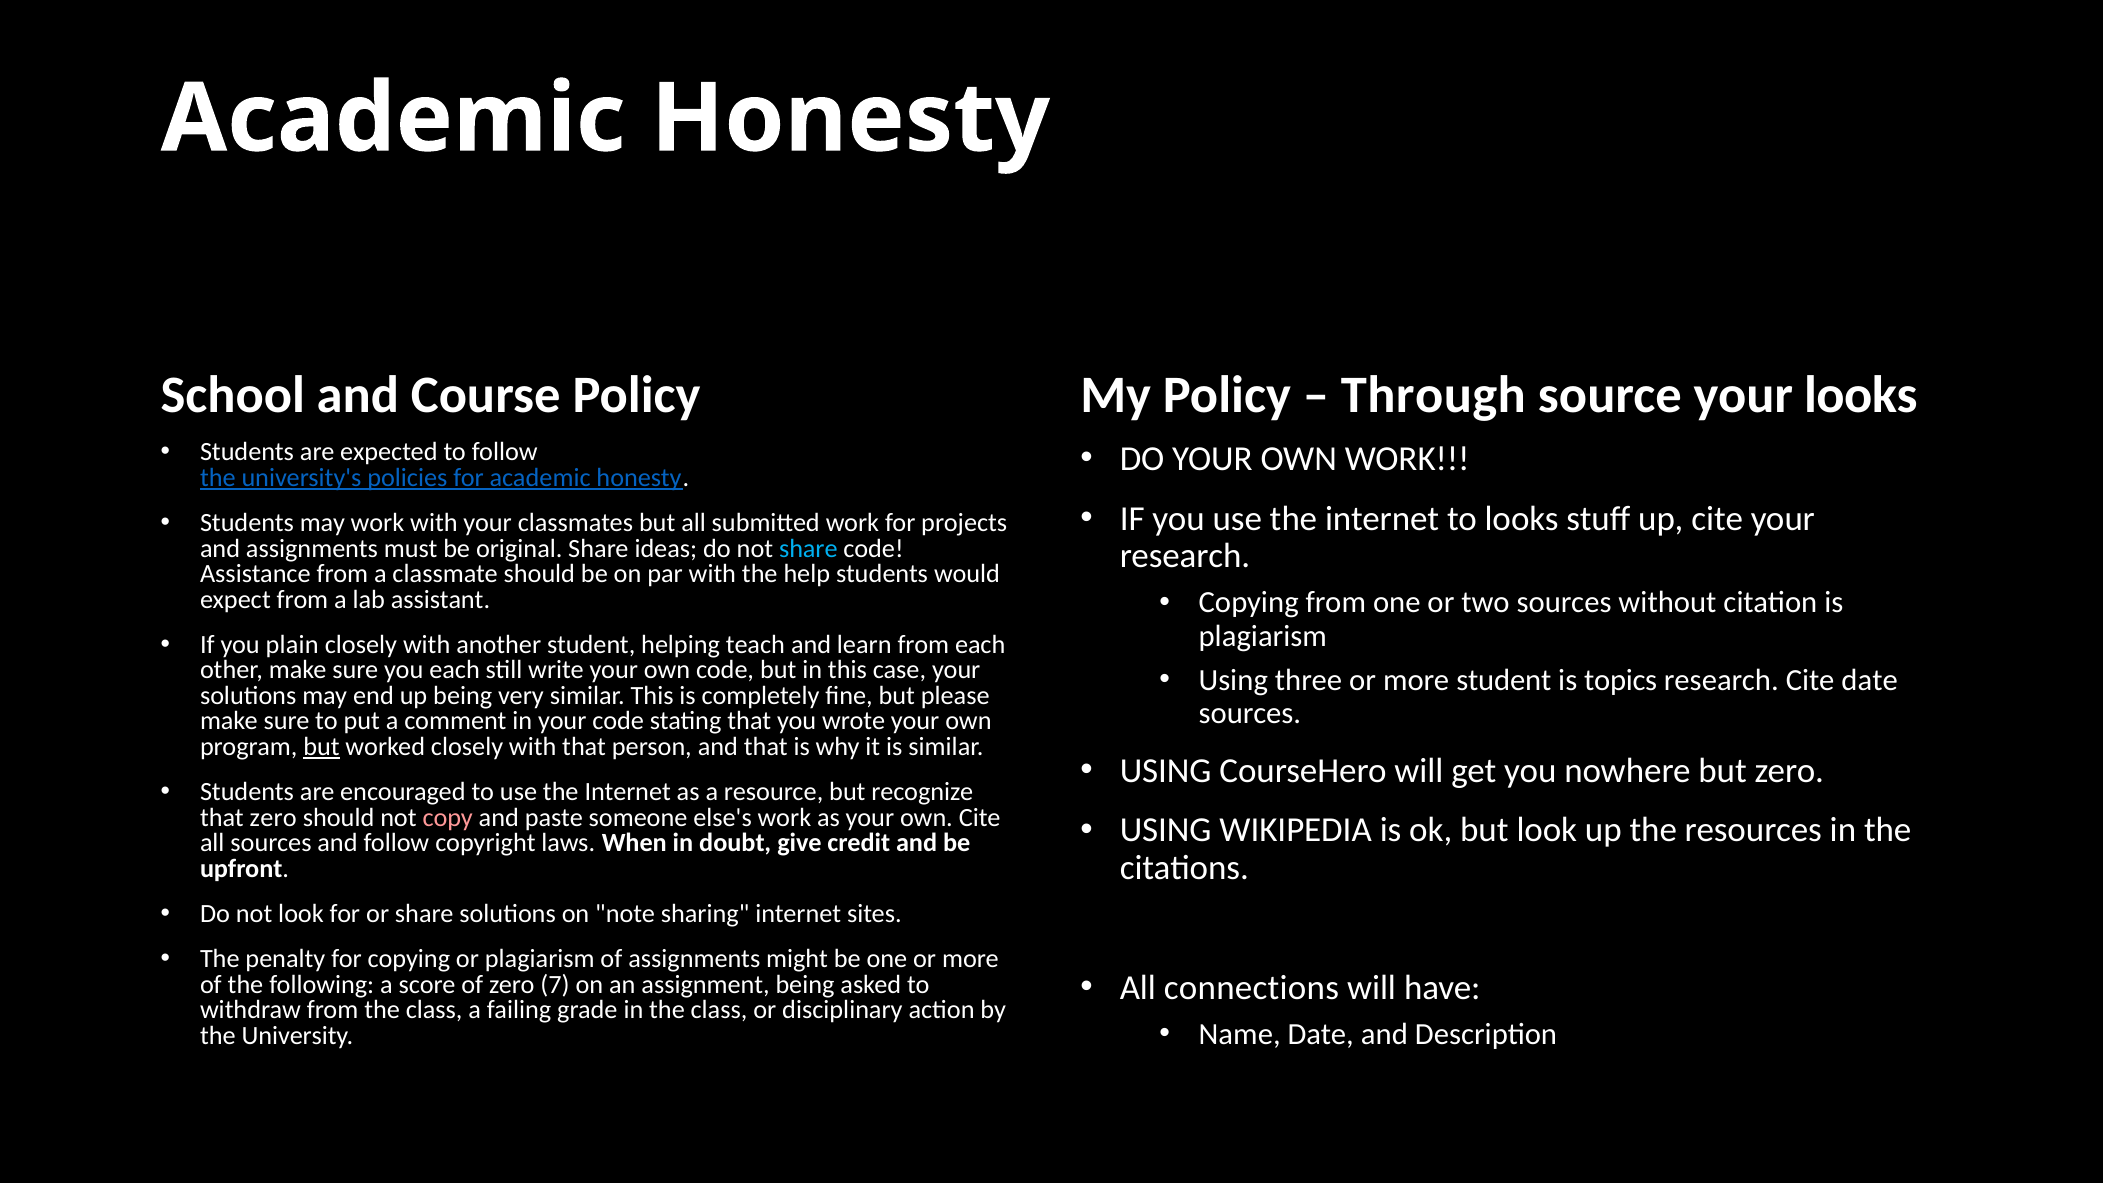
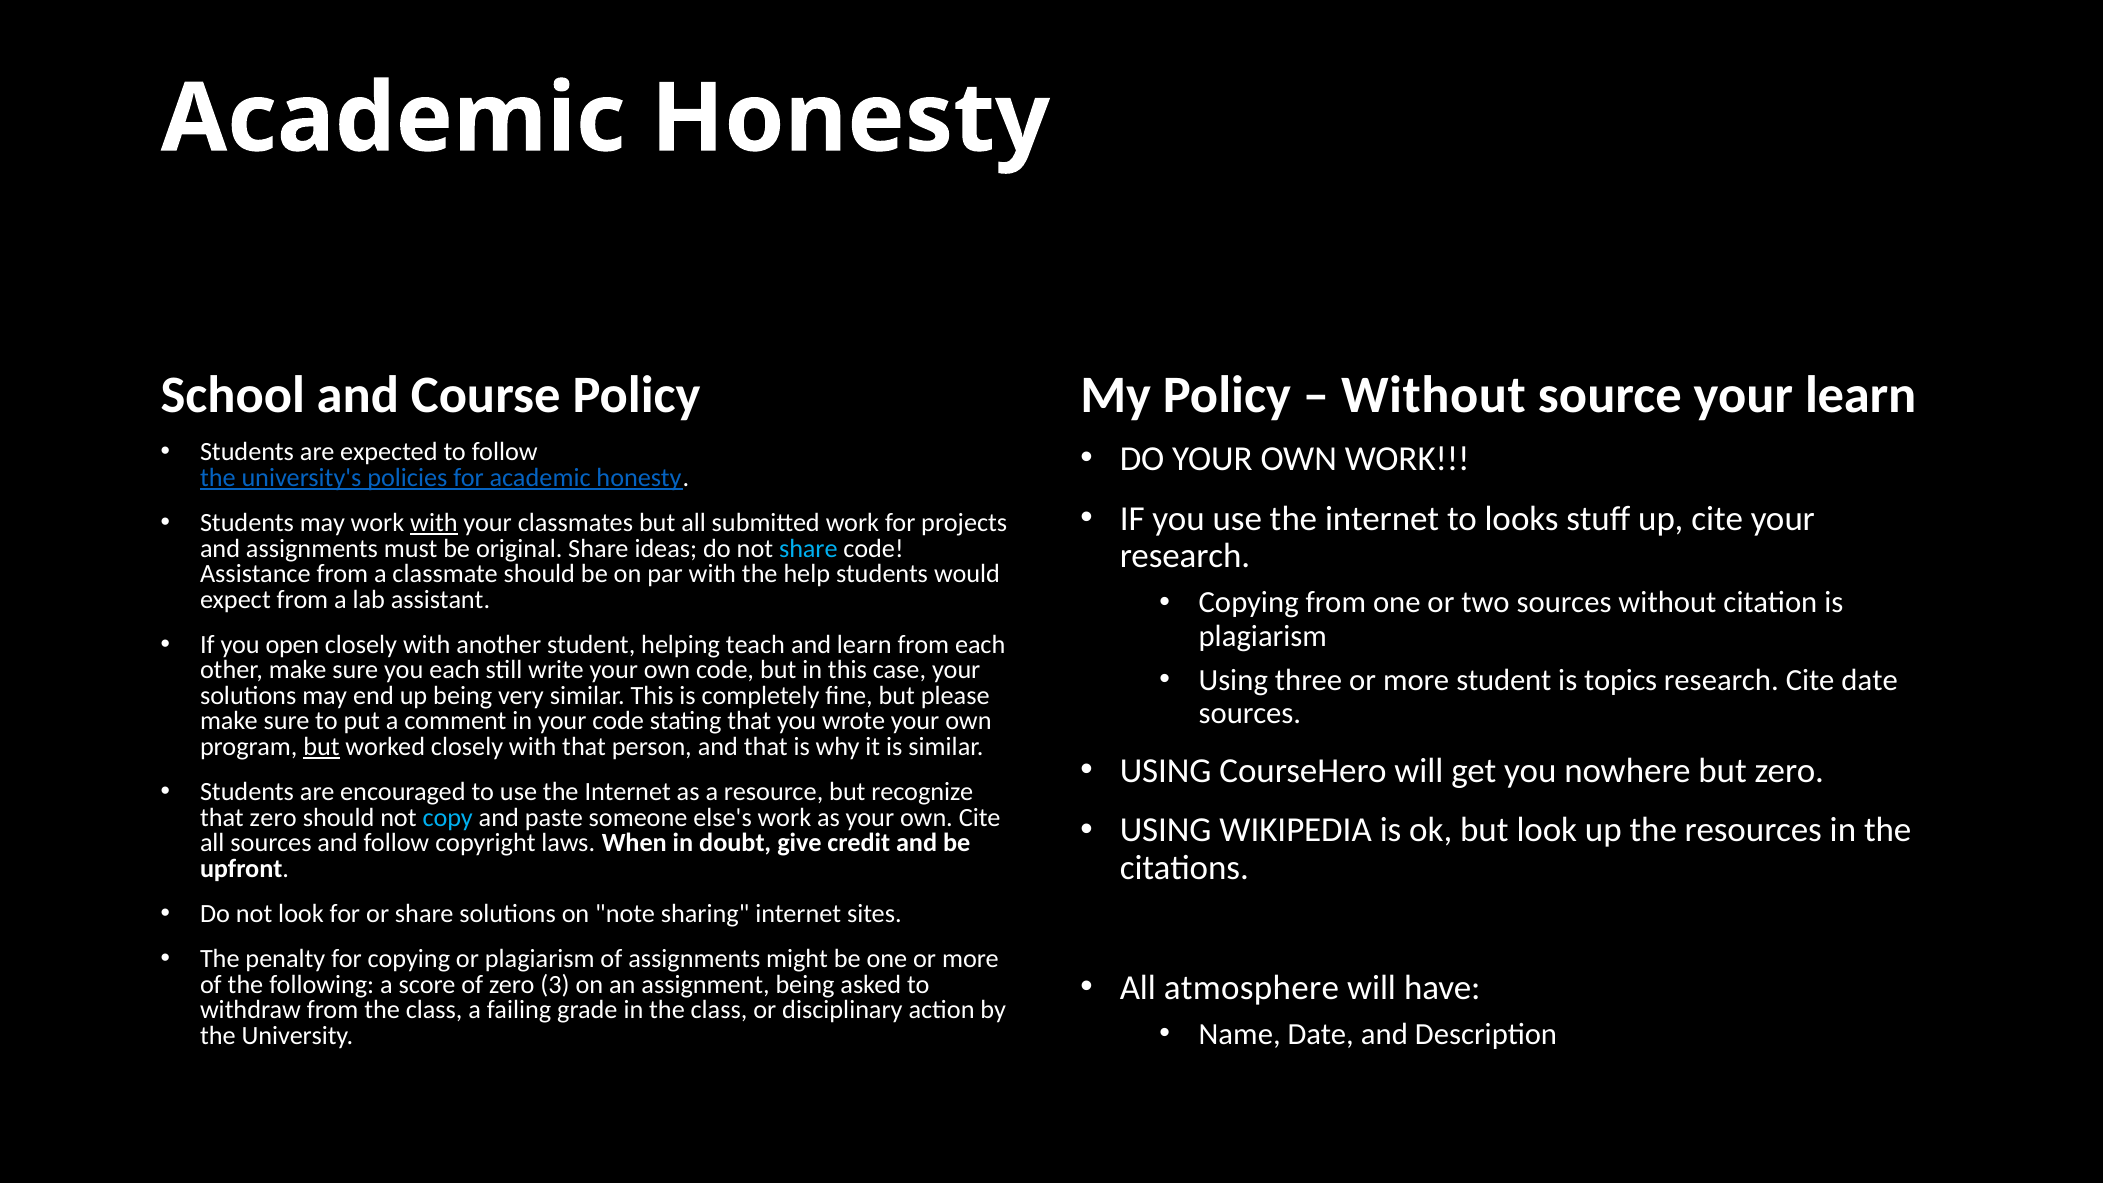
Through at (1433, 396): Through -> Without
your looks: looks -> learn
with at (434, 523) underline: none -> present
plain: plain -> open
copy colour: pink -> light blue
connections: connections -> atmosphere
7: 7 -> 3
